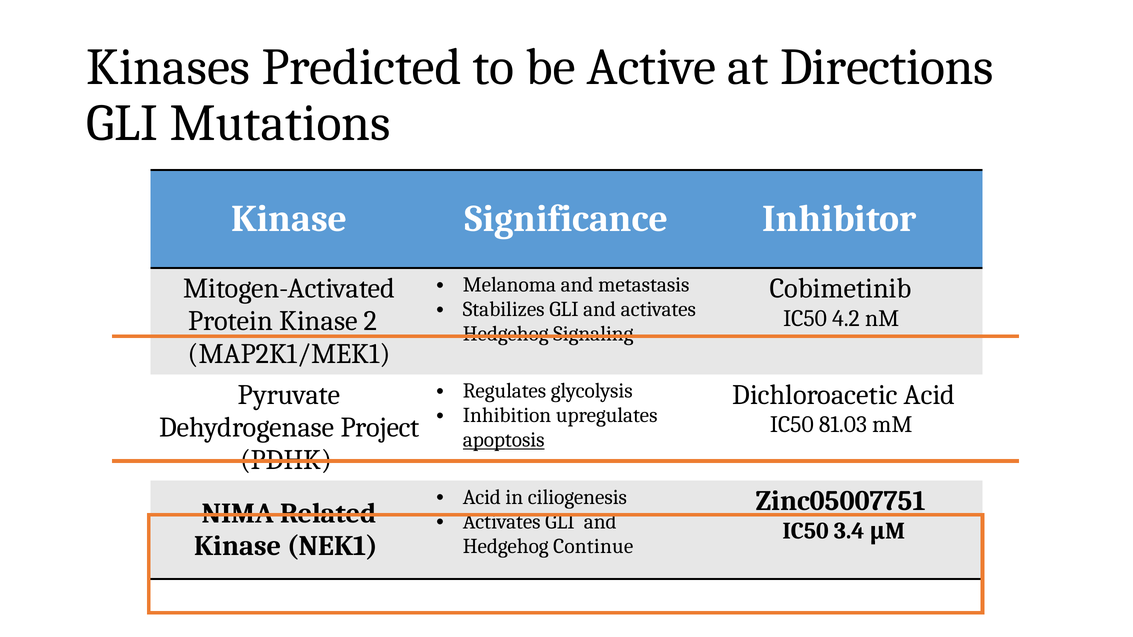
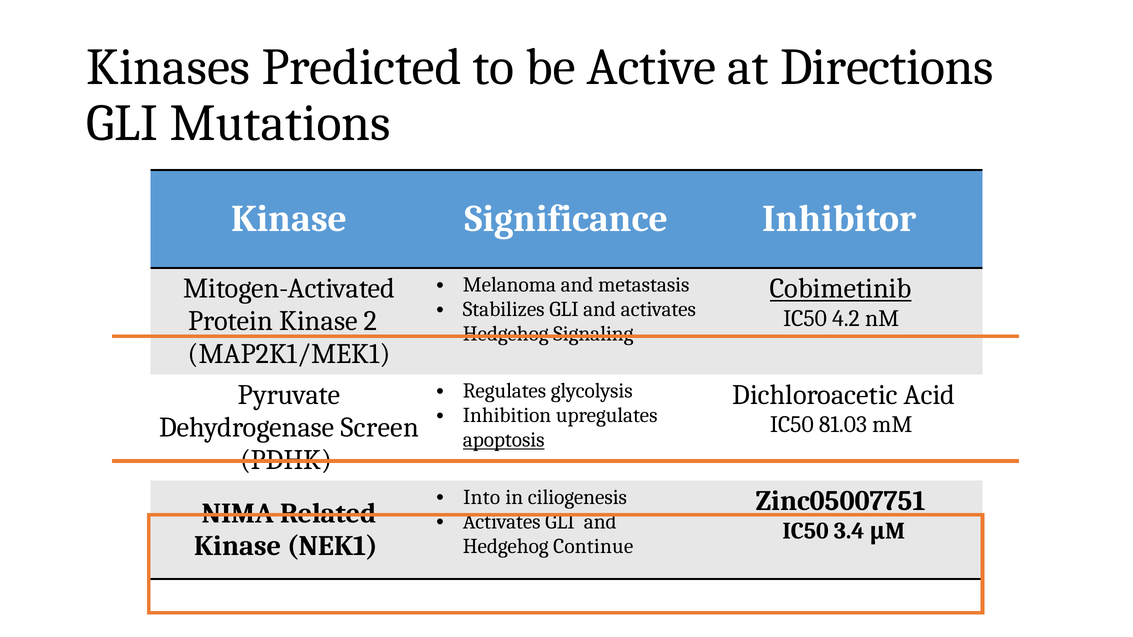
Cobimetinib underline: none -> present
Project: Project -> Screen
Acid at (482, 497): Acid -> Into
